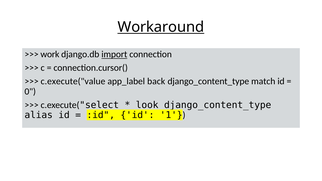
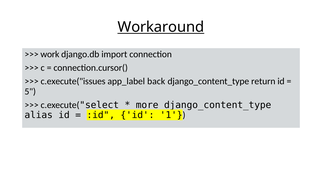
import underline: present -> none
c.execute("value: c.execute("value -> c.execute("issues
match: match -> return
0: 0 -> 5
look: look -> more
